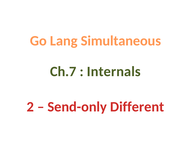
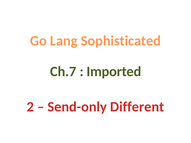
Simultaneous: Simultaneous -> Sophisticated
Internals: Internals -> Imported
